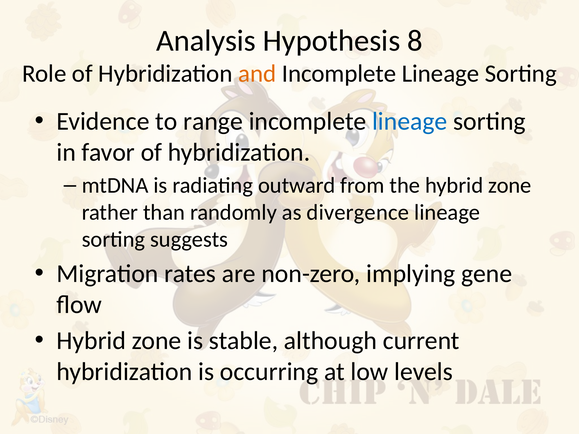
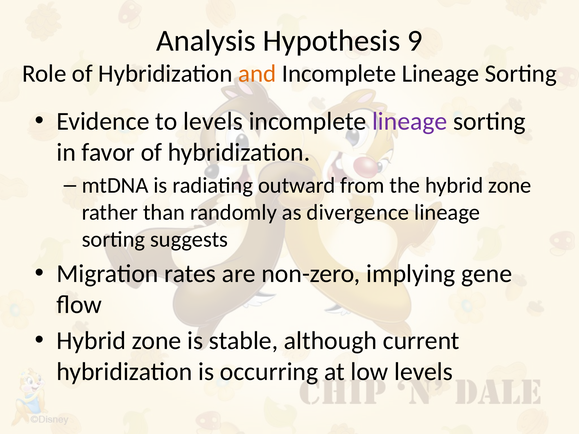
8: 8 -> 9
to range: range -> levels
lineage at (410, 121) colour: blue -> purple
